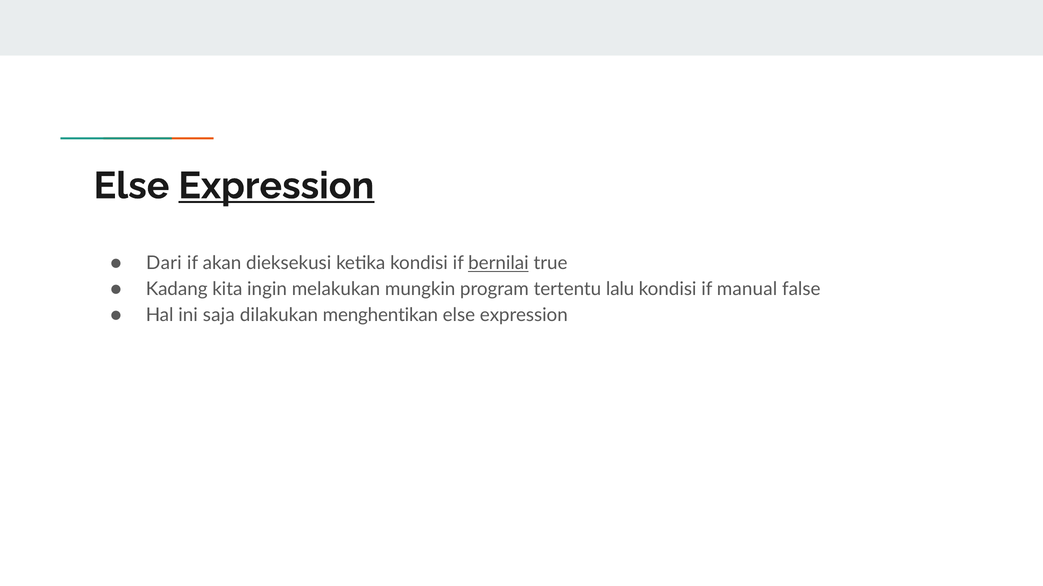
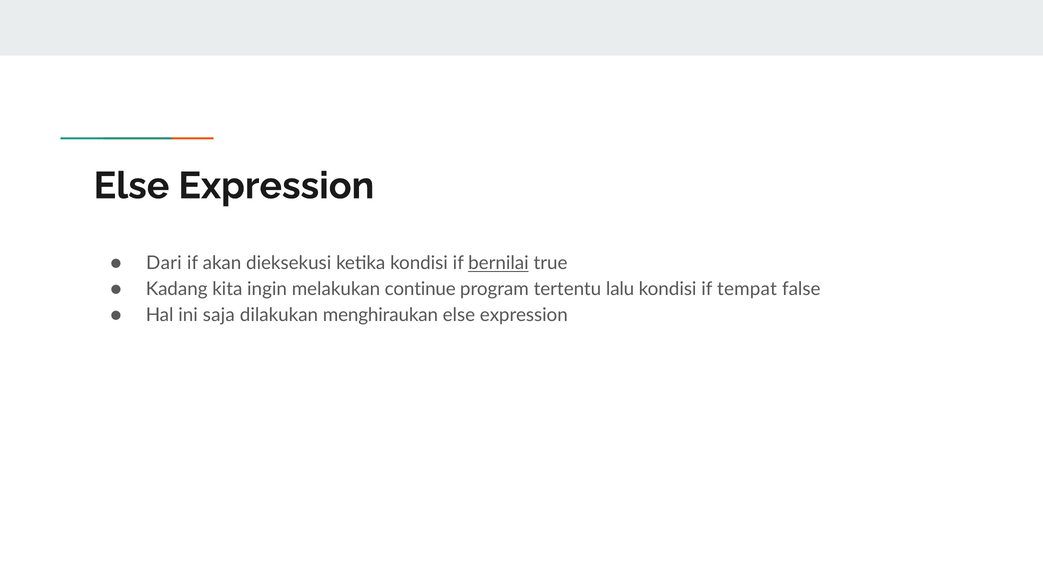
Expression at (276, 186) underline: present -> none
mungkin: mungkin -> continue
manual: manual -> tempat
menghentikan: menghentikan -> menghiraukan
